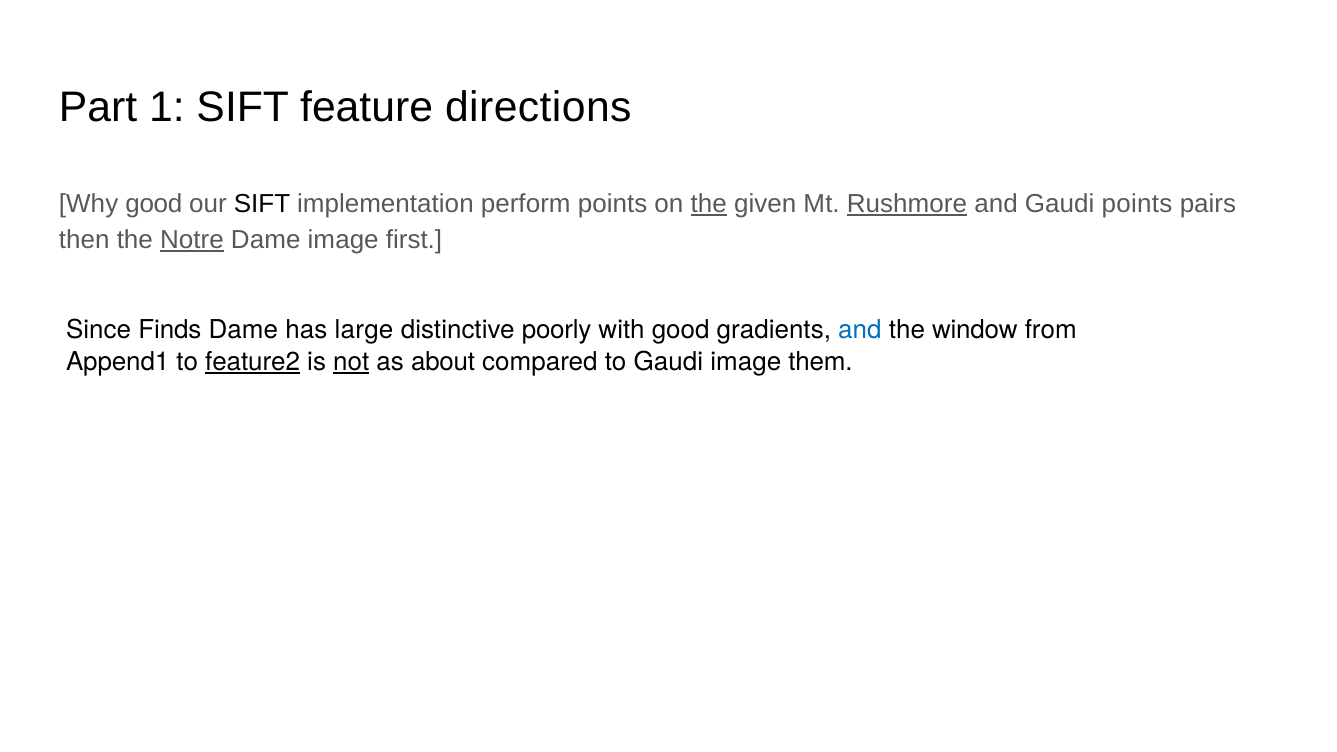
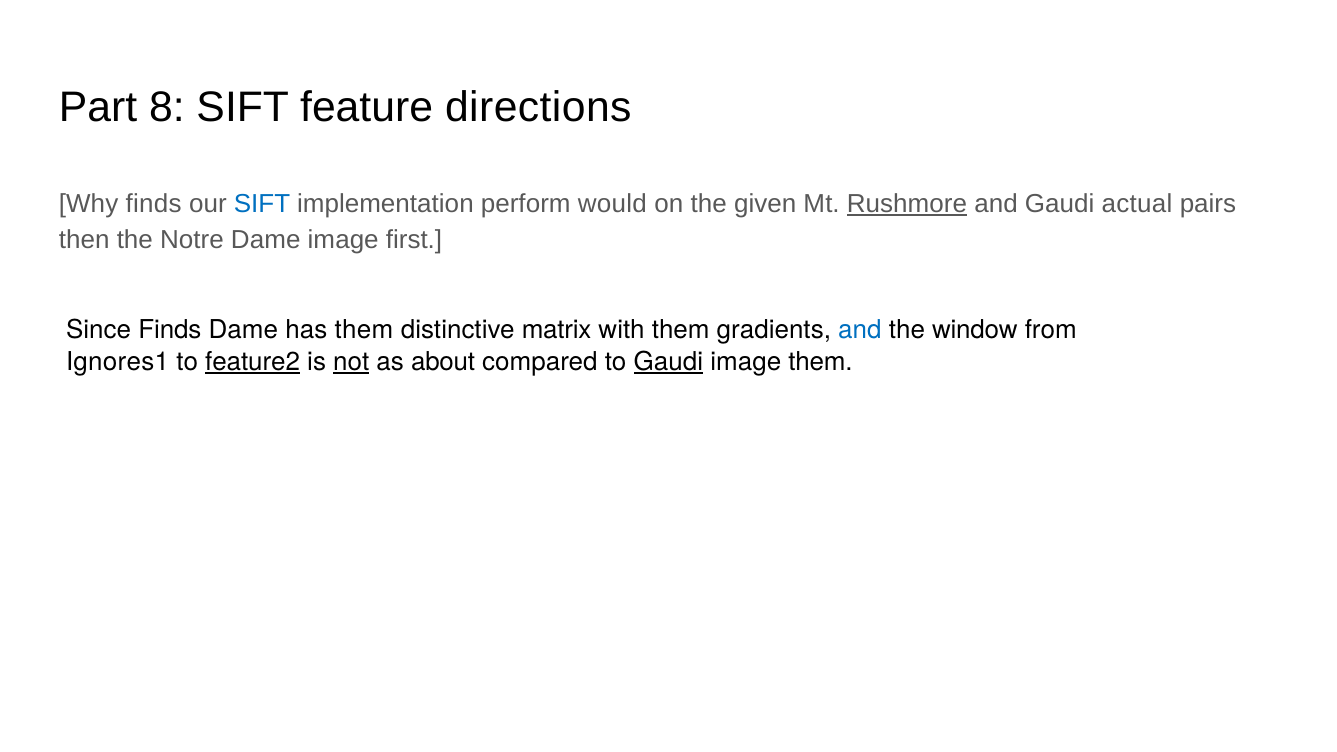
1: 1 -> 8
Why good: good -> finds
SIFT at (262, 204) colour: black -> blue
perform points: points -> would
the at (709, 204) underline: present -> none
Gaudi points: points -> actual
Notre underline: present -> none
has large: large -> them
poorly: poorly -> matrix
with good: good -> them
Append1: Append1 -> Ignores1
Gaudi at (668, 362) underline: none -> present
